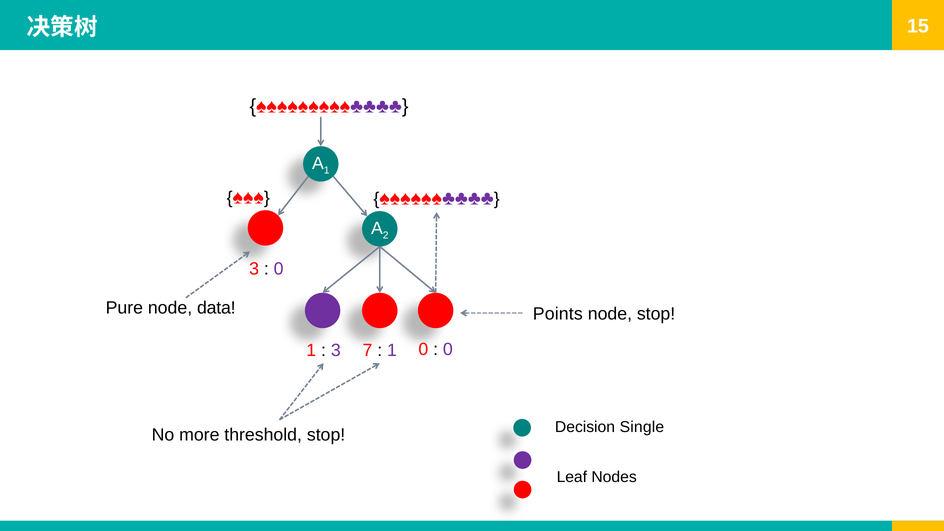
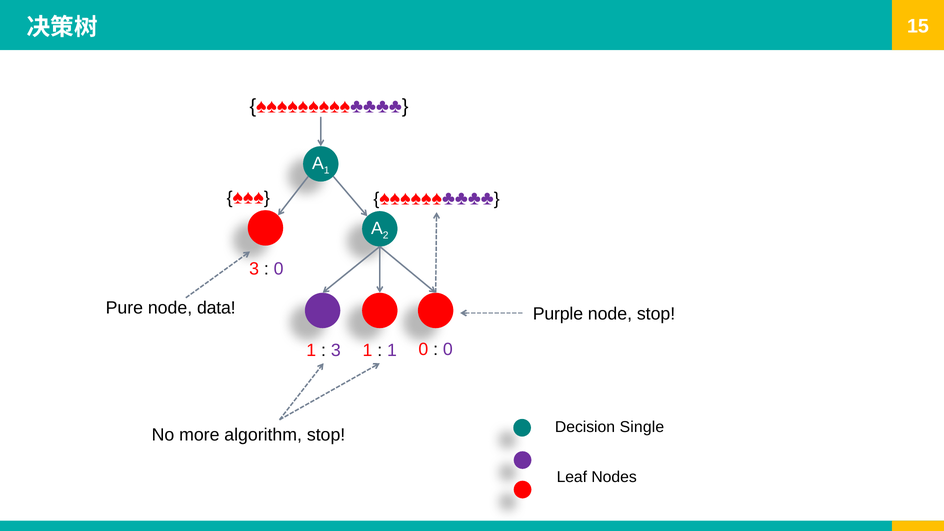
Points: Points -> Purple
3 7: 7 -> 1
threshold: threshold -> algorithm
